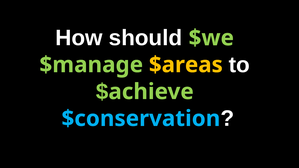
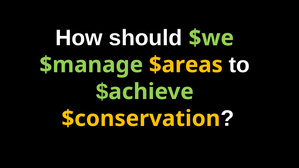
$conservation colour: light blue -> yellow
